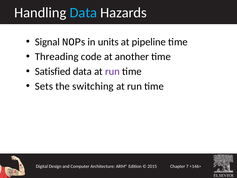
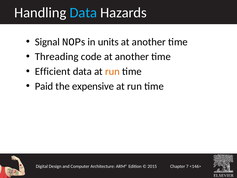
pipeline at (149, 42): pipeline -> another
Satisfied: Satisfied -> Efficient
run at (112, 71) colour: purple -> orange
Sets: Sets -> Paid
switching: switching -> expensive
